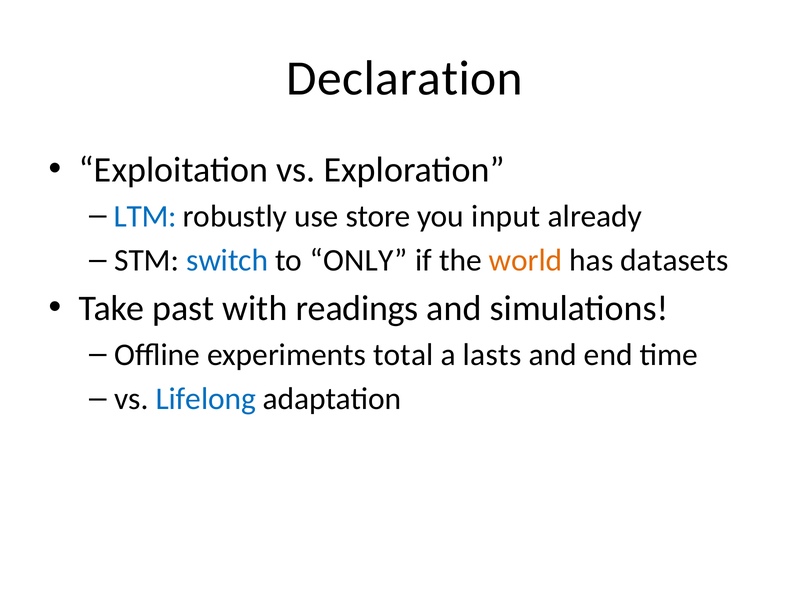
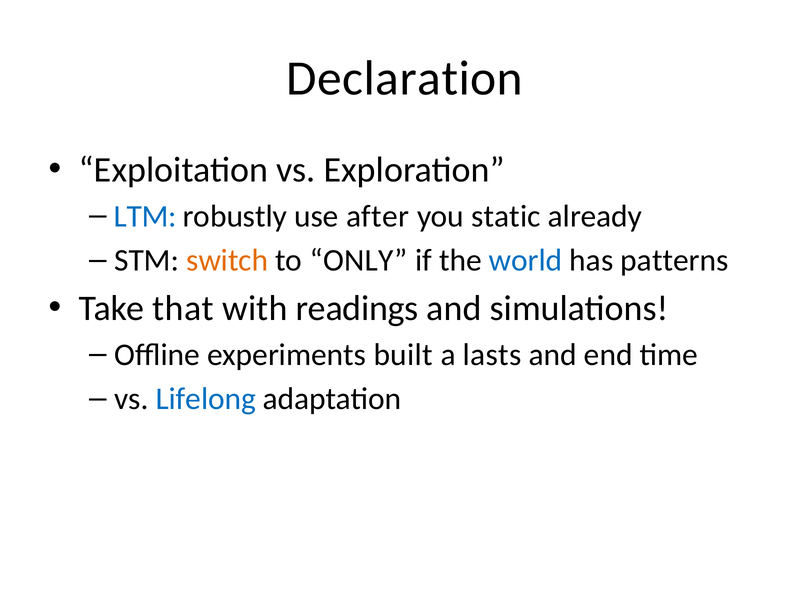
store: store -> after
input: input -> static
switch colour: blue -> orange
world colour: orange -> blue
datasets: datasets -> patterns
past: past -> that
total: total -> built
